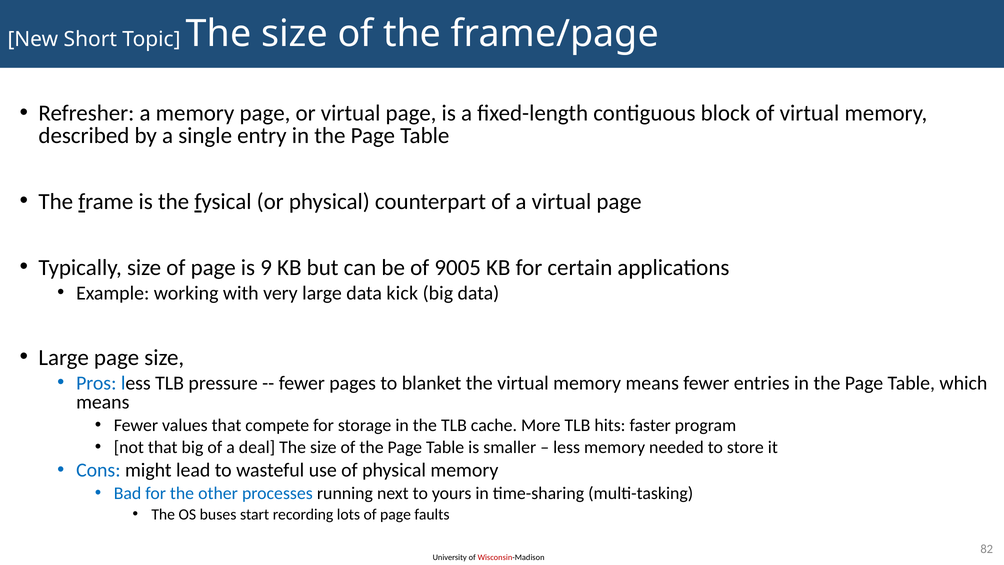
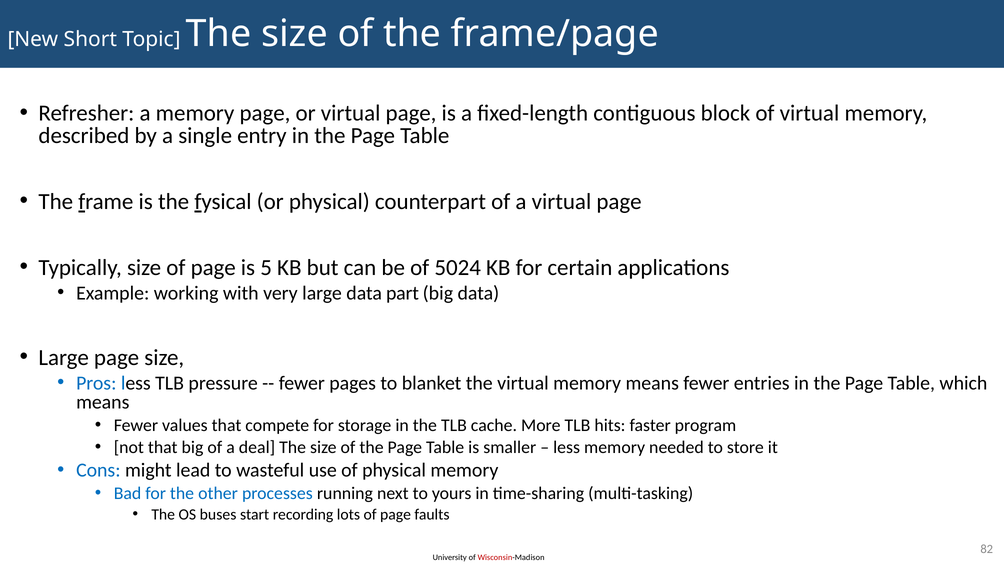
9: 9 -> 5
9005: 9005 -> 5024
kick: kick -> part
